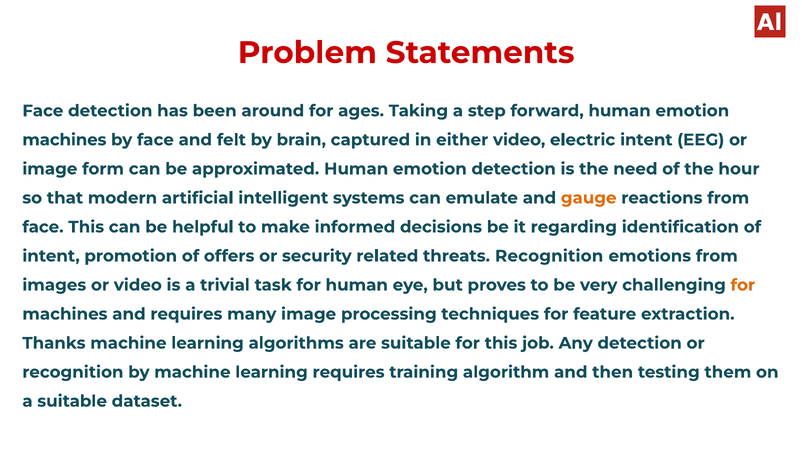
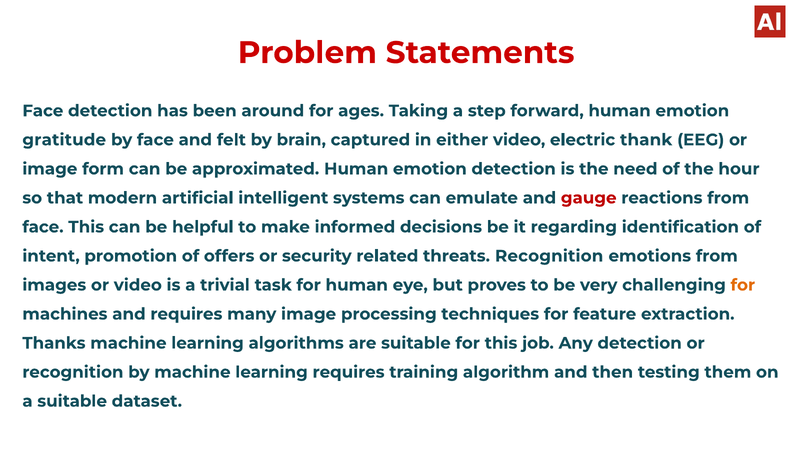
machines at (64, 140): machines -> gratitude
electric intent: intent -> thank
gauge colour: orange -> red
